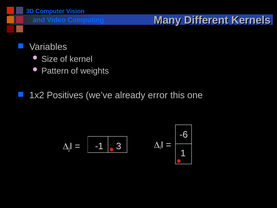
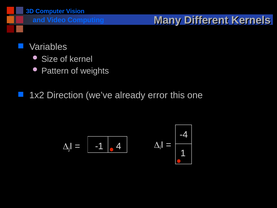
Positives: Positives -> Direction
-6: -6 -> -4
3: 3 -> 4
